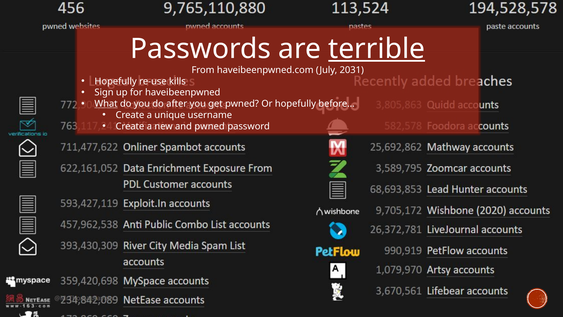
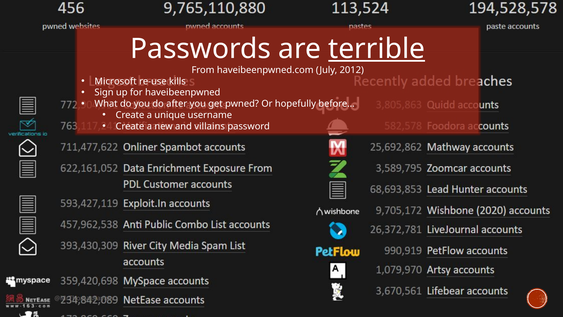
2031: 2031 -> 2012
Hopefully at (116, 81): Hopefully -> Microsoft
What underline: present -> none
and pwned: pwned -> villains
